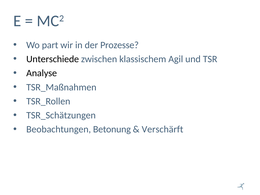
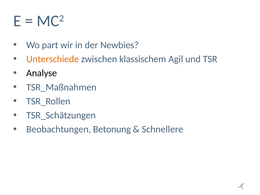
Prozesse: Prozesse -> Newbies
Unterschiede colour: black -> orange
Verschärft: Verschärft -> Schnellere
